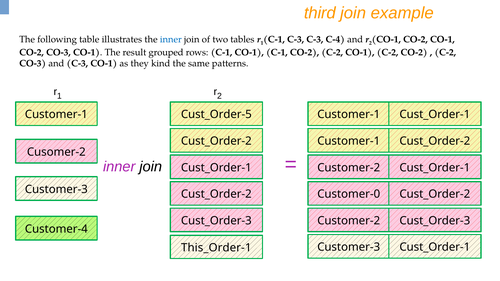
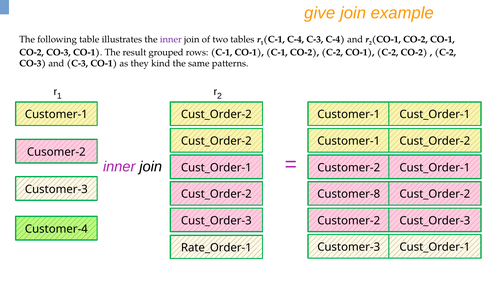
third: third -> give
inner at (171, 40) colour: blue -> purple
C-1 C-3: C-3 -> C-4
Cust_Order-5 at (216, 115): Cust_Order-5 -> Cust_Order-2
Customer-0: Customer-0 -> Customer-8
This_Order-1: This_Order-1 -> Rate_Order-1
